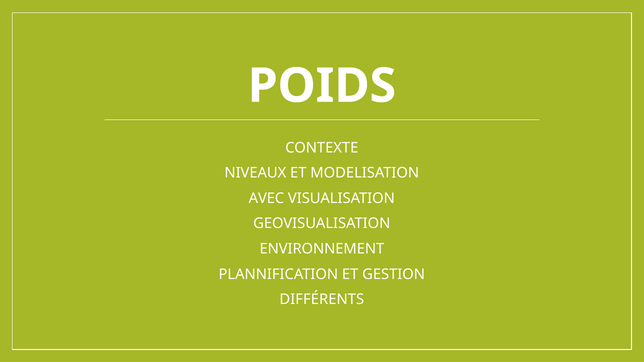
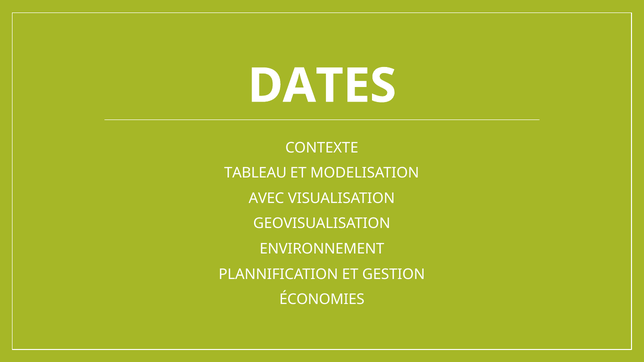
POIDS: POIDS -> DATES
NIVEAUX: NIVEAUX -> TABLEAU
DIFFÉRENTS: DIFFÉRENTS -> ÉCONOMIES
